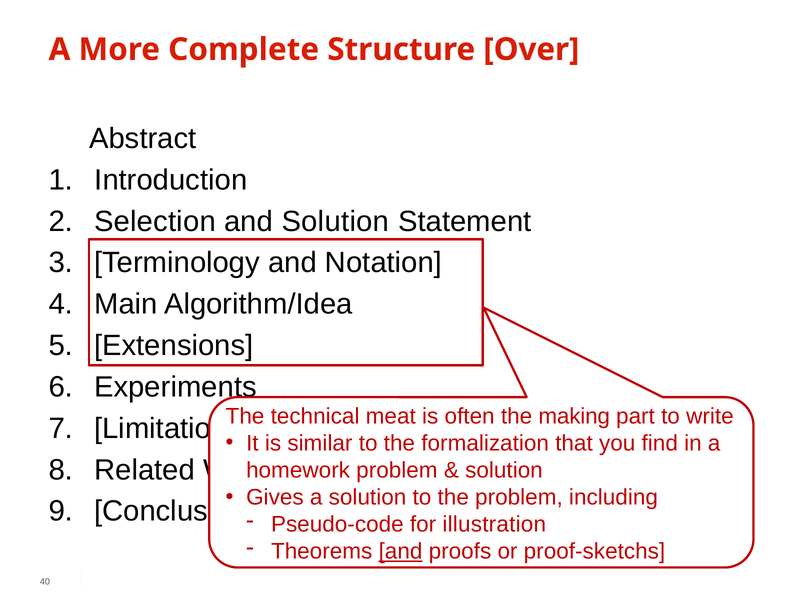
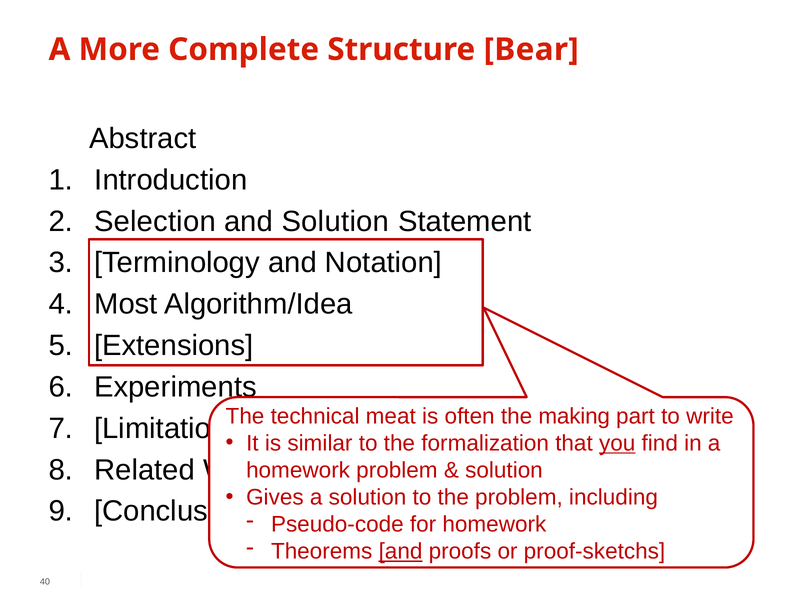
Over: Over -> Bear
Main: Main -> Most
you underline: none -> present
for illustration: illustration -> homework
